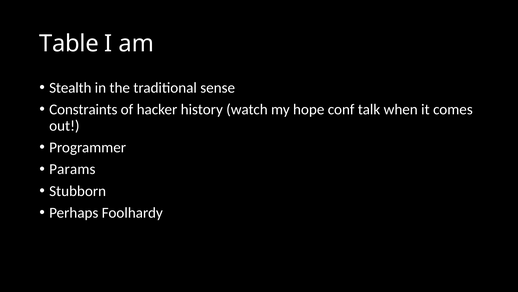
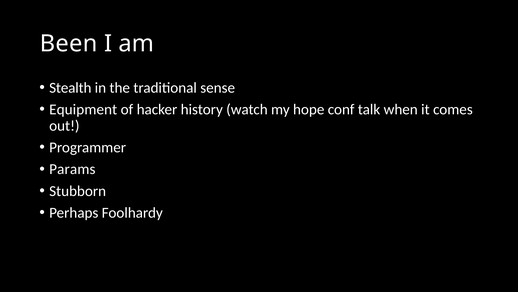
Table: Table -> Been
Constraints: Constraints -> Equipment
